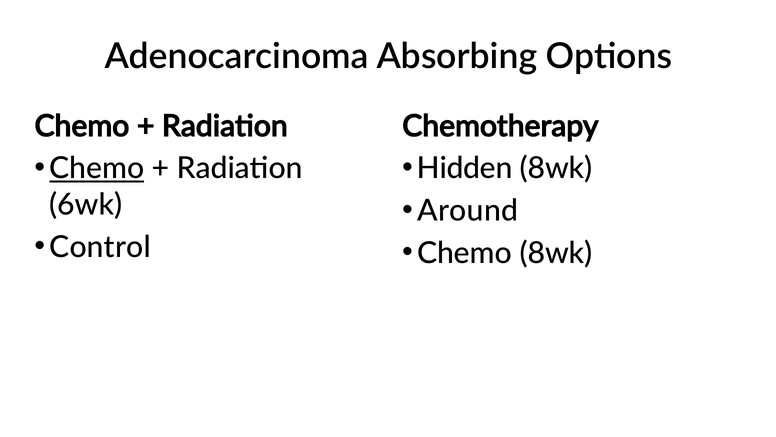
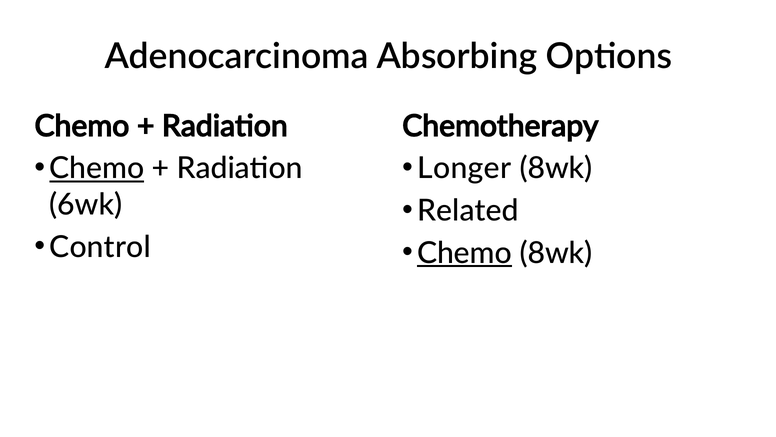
Hidden: Hidden -> Longer
Around: Around -> Related
Chemo at (465, 253) underline: none -> present
